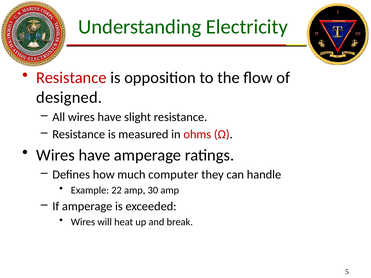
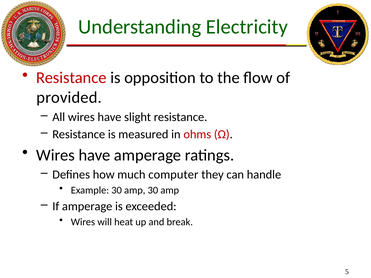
designed: designed -> provided
Example 22: 22 -> 30
